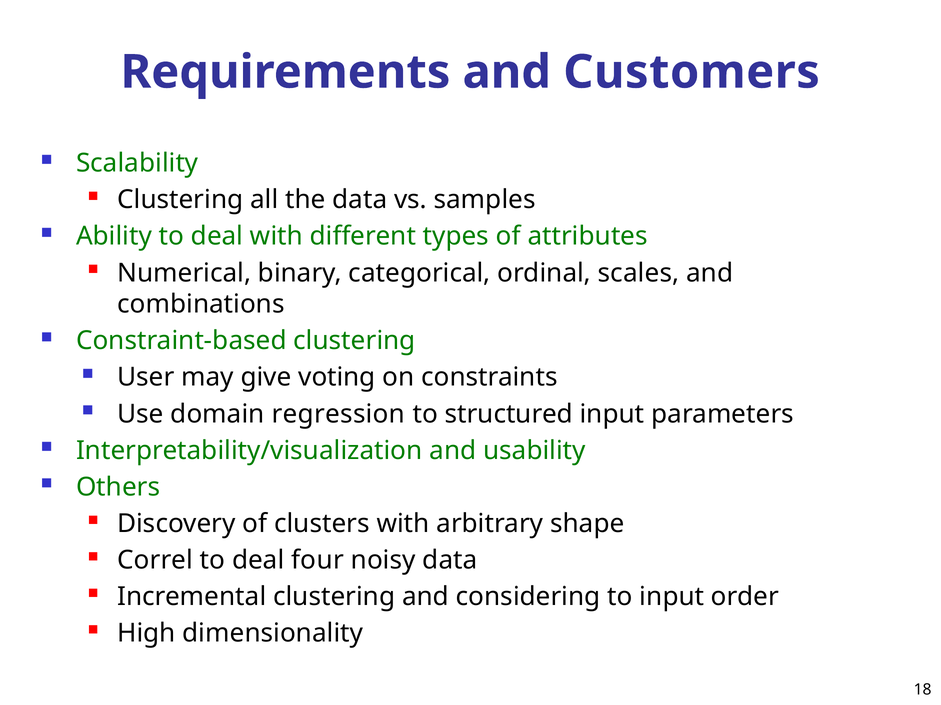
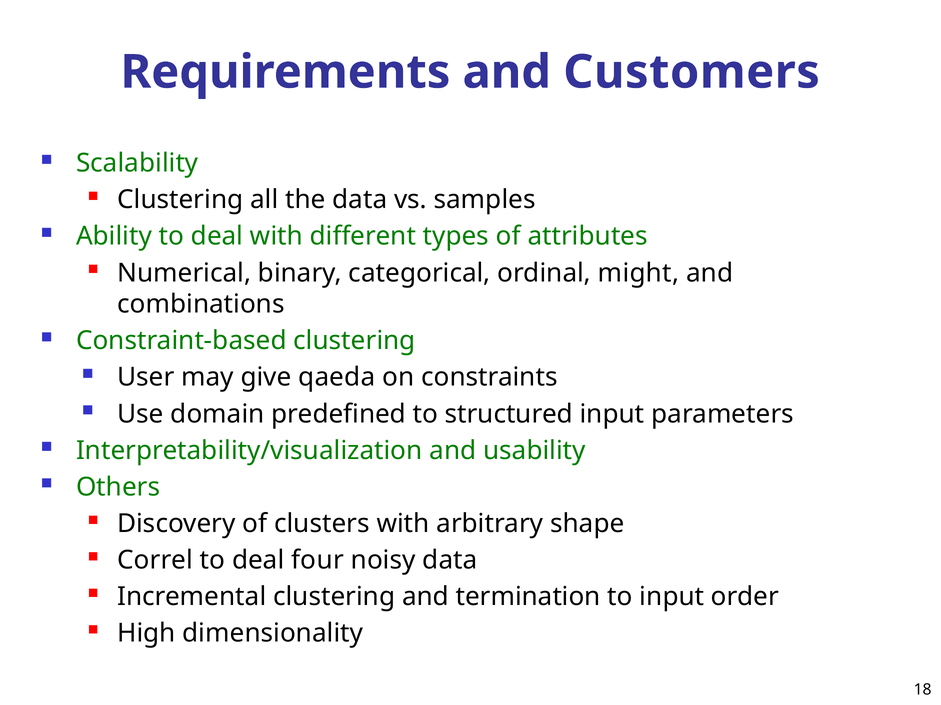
scales: scales -> might
voting: voting -> qaeda
regression: regression -> predefined
considering: considering -> termination
